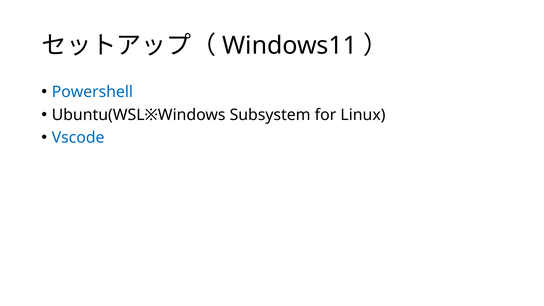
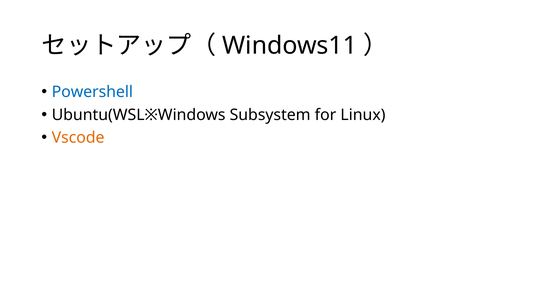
Vscode colour: blue -> orange
